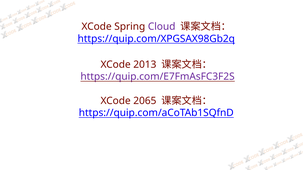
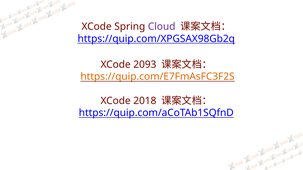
2013: 2013 -> 2093
https://quip.com/E7FmAsFC3F2S colour: purple -> orange
2065: 2065 -> 2018
